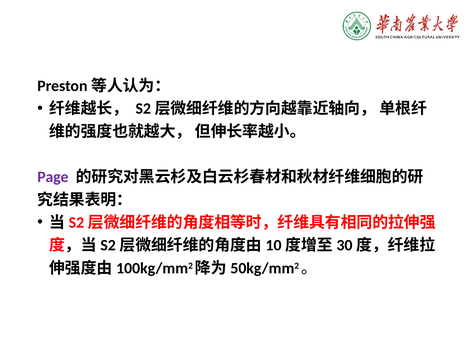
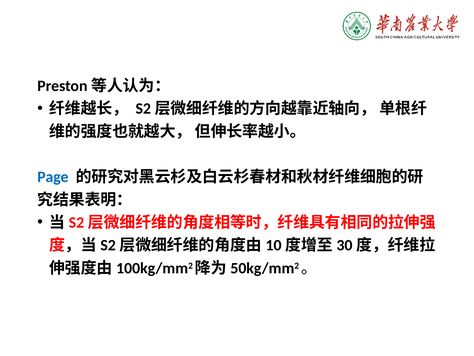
Page colour: purple -> blue
